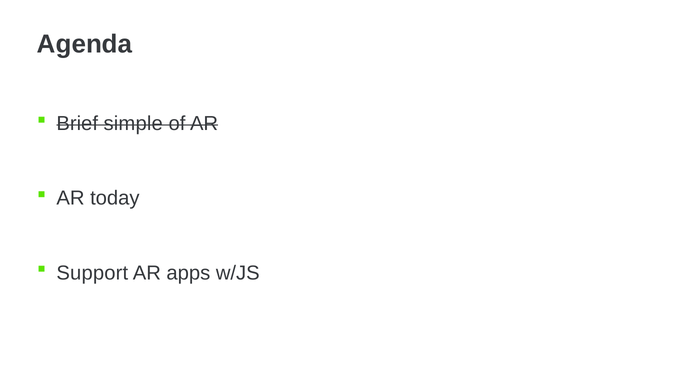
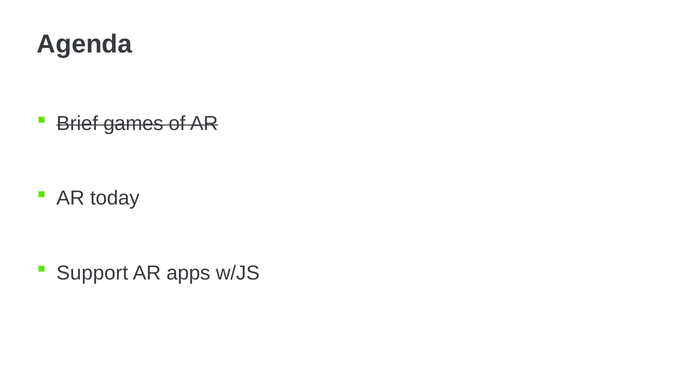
simple: simple -> games
